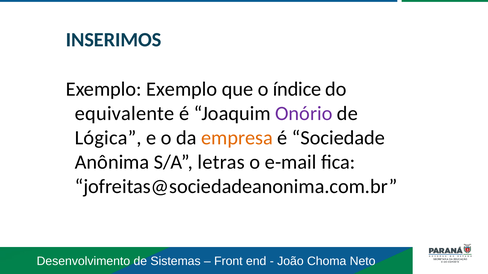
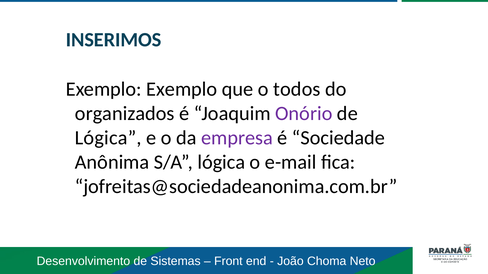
índice: índice -> todos
equivalente: equivalente -> organizados
empresa colour: orange -> purple
S/A letras: letras -> lógica
